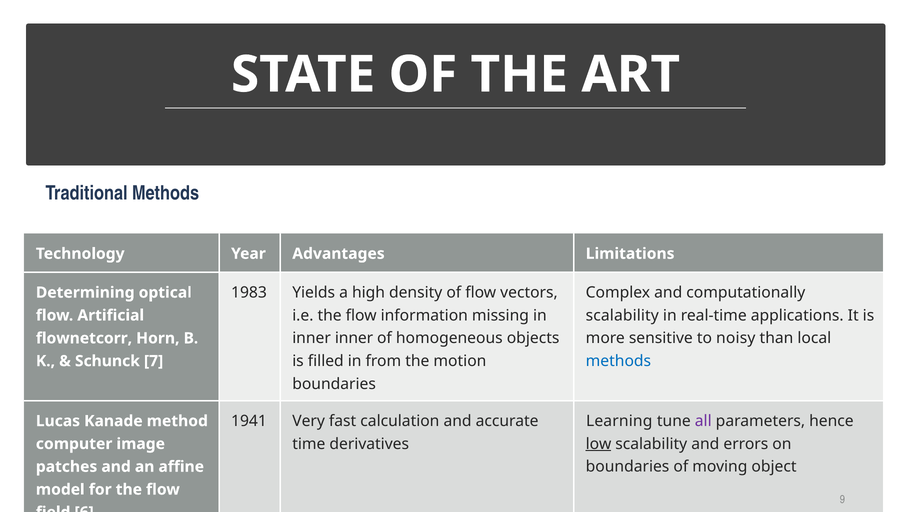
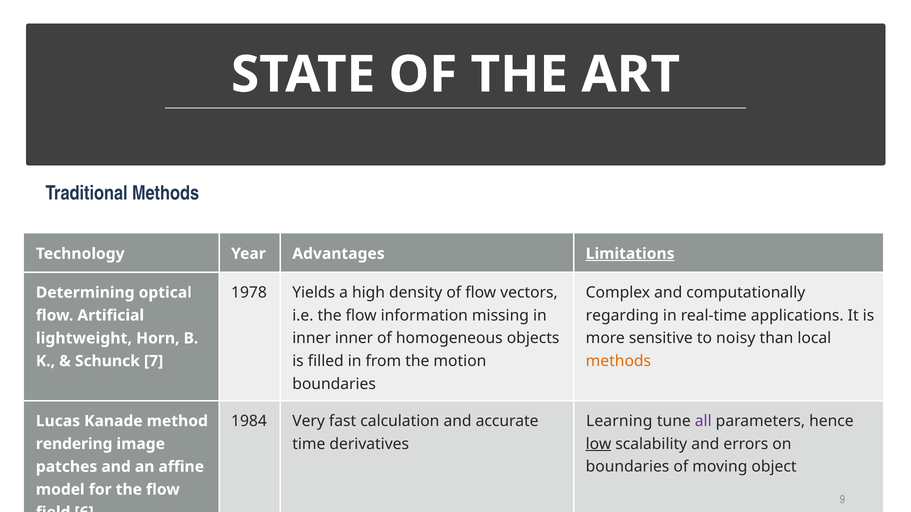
Limitations underline: none -> present
1983: 1983 -> 1978
scalability at (622, 316): scalability -> regarding
flownetcorr: flownetcorr -> lightweight
methods at (618, 361) colour: blue -> orange
1941: 1941 -> 1984
computer: computer -> rendering
